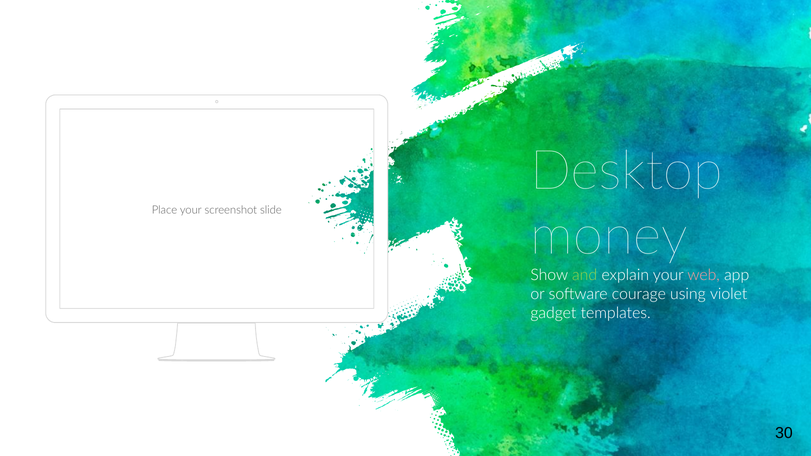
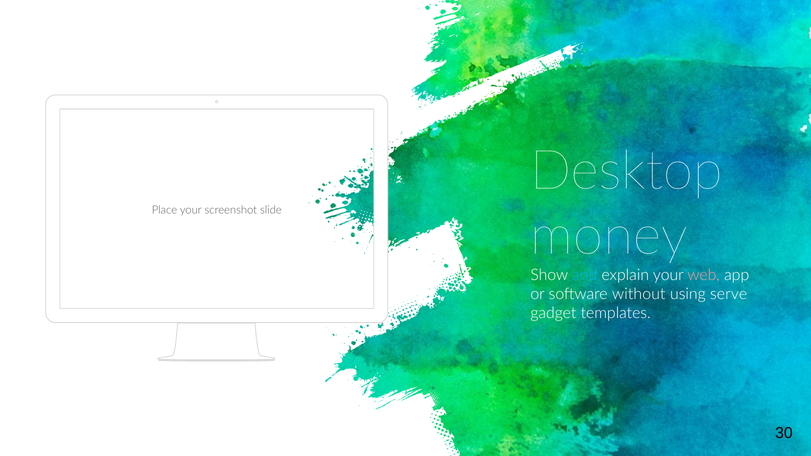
and colour: light green -> light blue
courage: courage -> without
violet: violet -> serve
